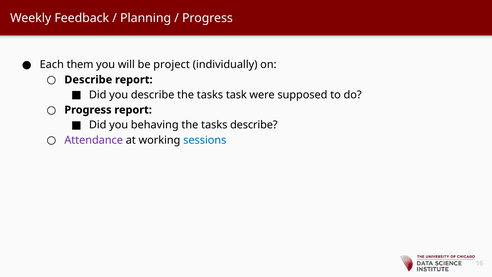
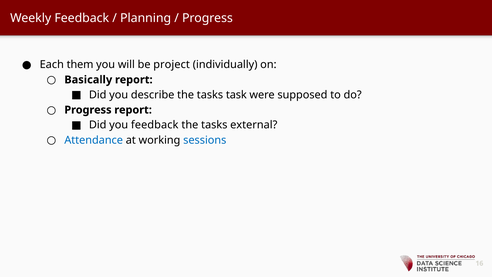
Describe at (88, 80): Describe -> Basically
you behaving: behaving -> feedback
tasks describe: describe -> external
Attendance colour: purple -> blue
